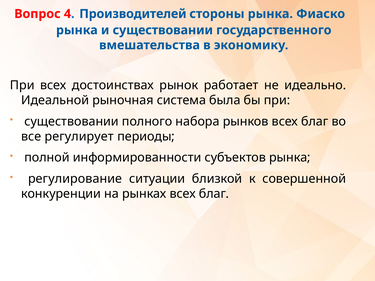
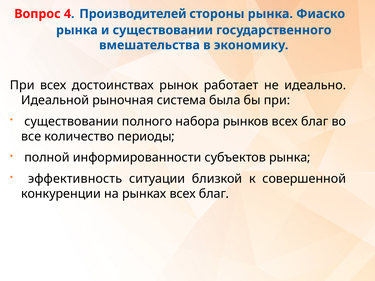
регулирует: регулирует -> количество
регулирование: регулирование -> эффективность
